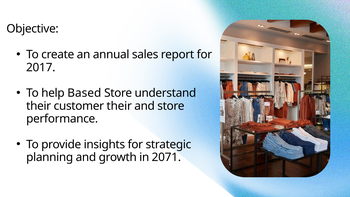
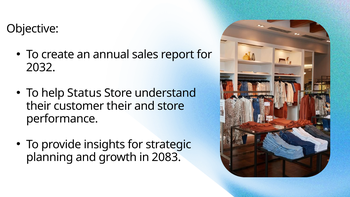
2017: 2017 -> 2032
Based: Based -> Status
2071: 2071 -> 2083
